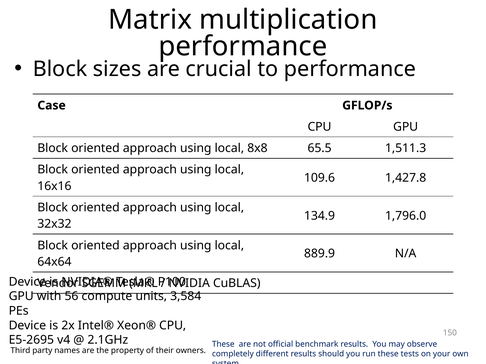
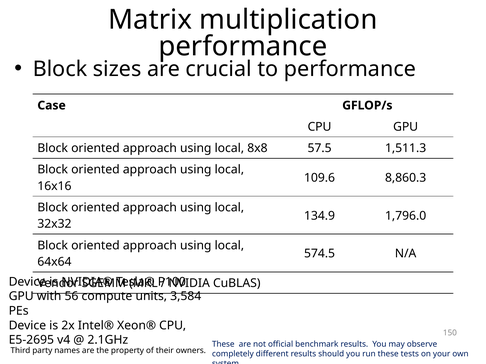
65.5: 65.5 -> 57.5
1,427.8: 1,427.8 -> 8,860.3
889.9: 889.9 -> 574.5
